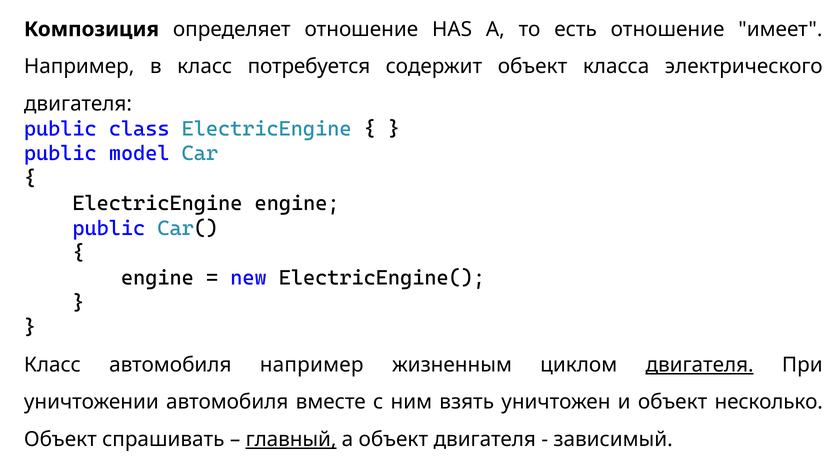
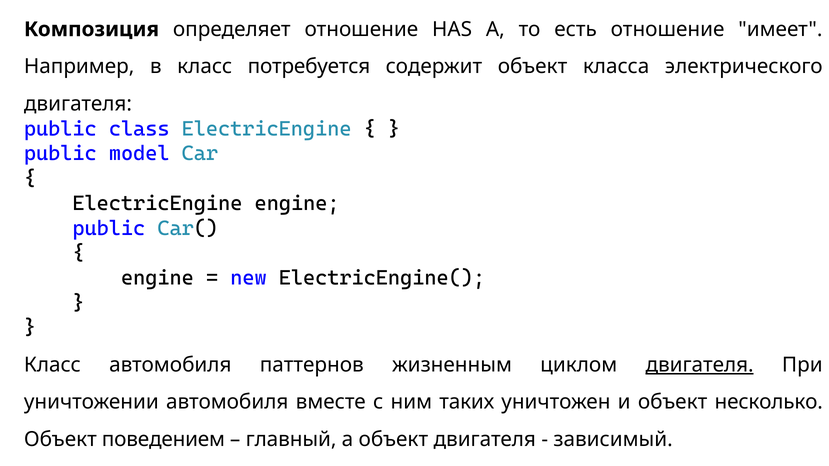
автомобиля например: например -> паттернов
взять: взять -> таких
спрашивать: спрашивать -> поведением
главный underline: present -> none
